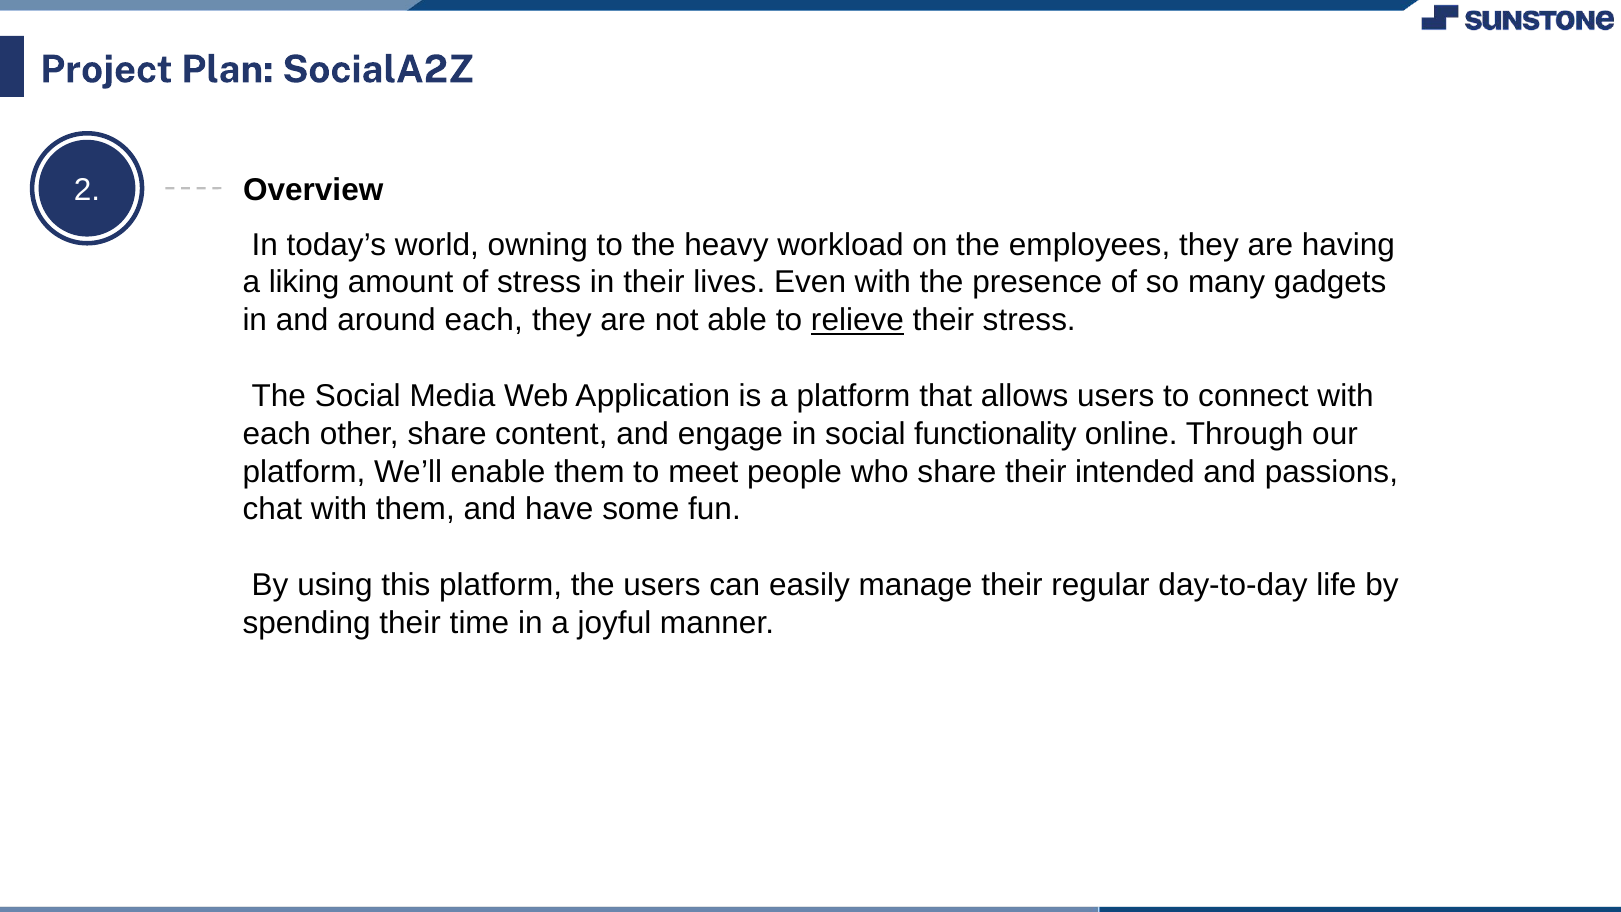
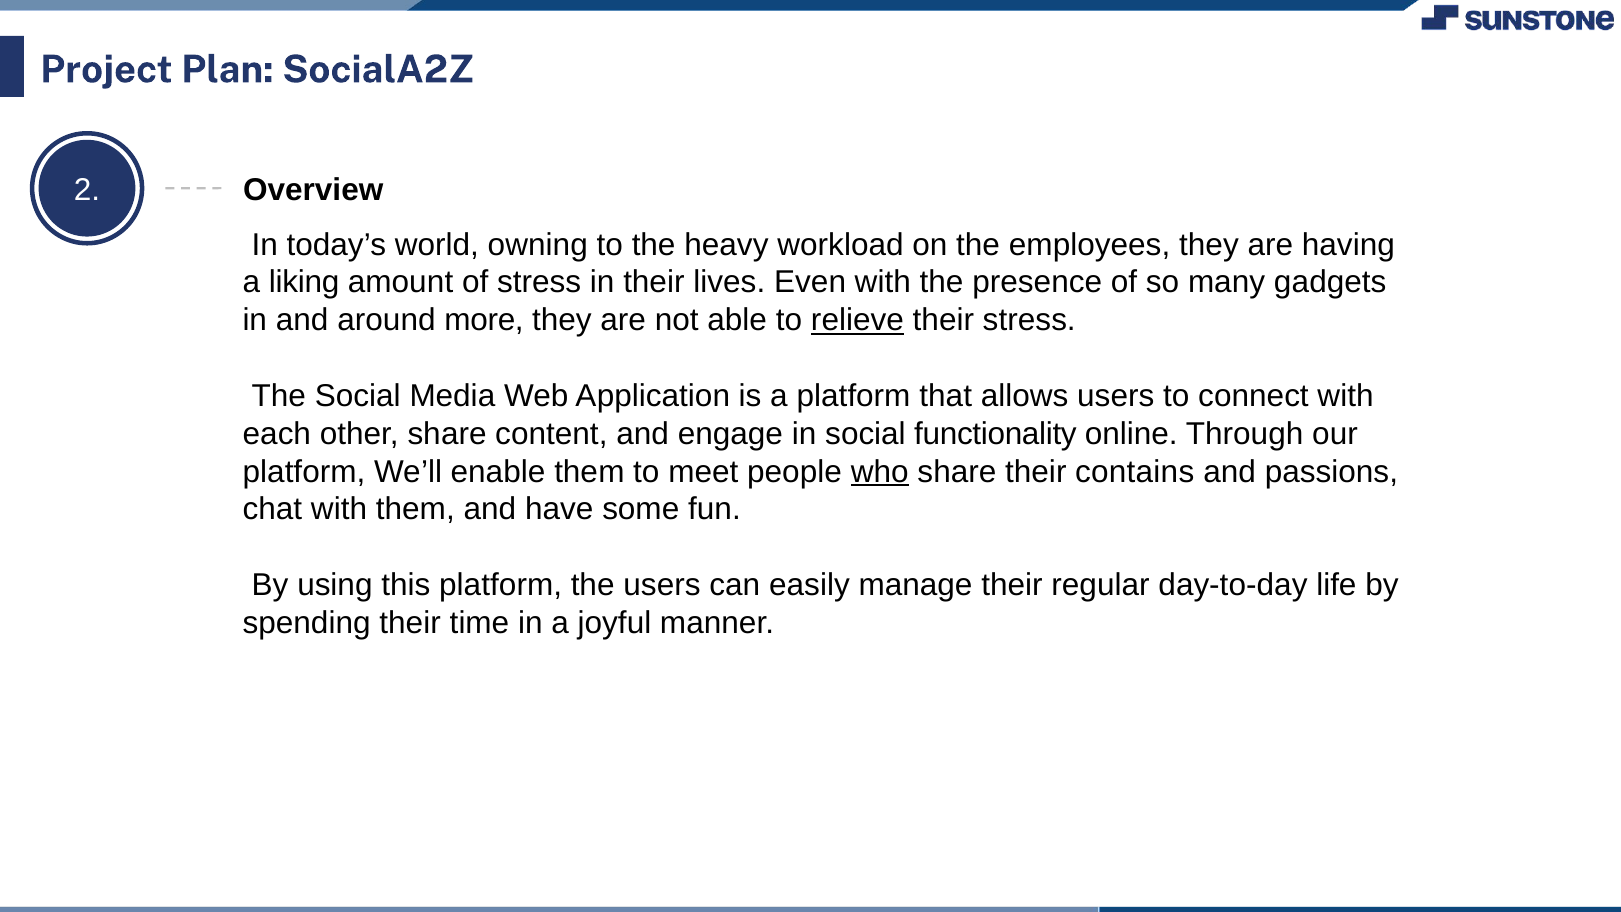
around each: each -> more
who underline: none -> present
intended: intended -> contains
